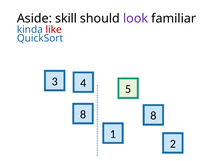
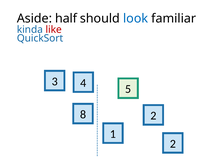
skill: skill -> half
look colour: purple -> blue
8 8: 8 -> 2
